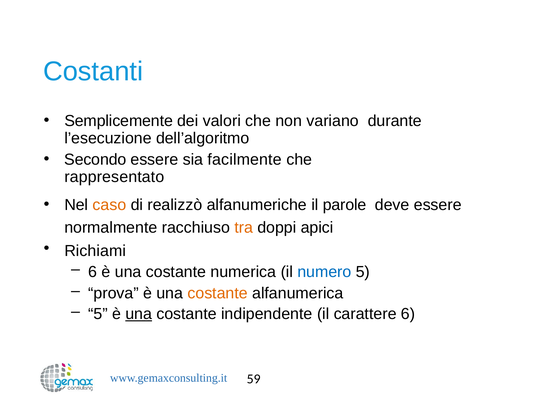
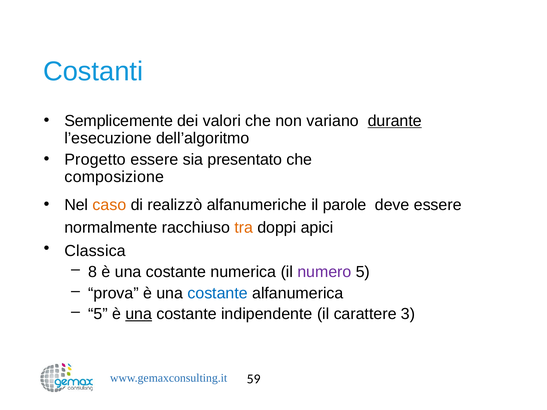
durante underline: none -> present
Secondo: Secondo -> Progetto
facilmente: facilmente -> presentato
rappresentato: rappresentato -> composizione
Richiami: Richiami -> Classica
6 at (93, 272): 6 -> 8
numero colour: blue -> purple
costante at (218, 293) colour: orange -> blue
carattere 6: 6 -> 3
